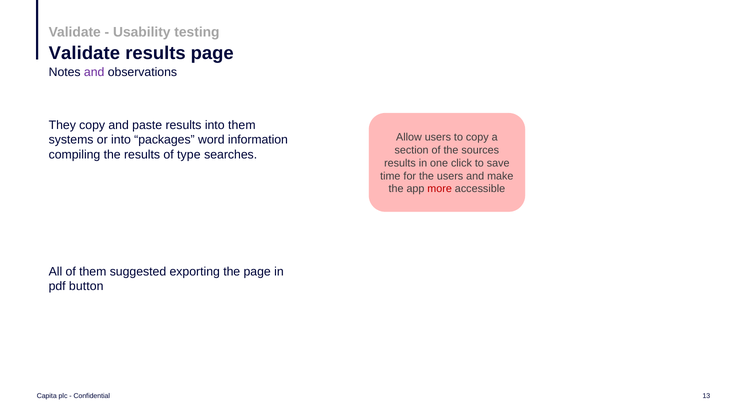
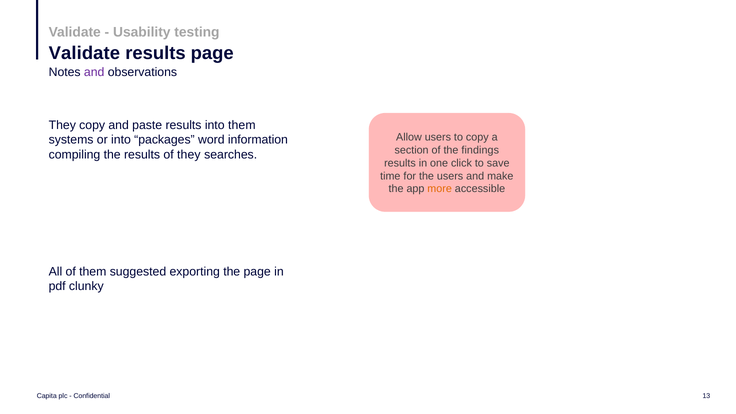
sources: sources -> findings
of type: type -> they
more colour: red -> orange
button: button -> clunky
